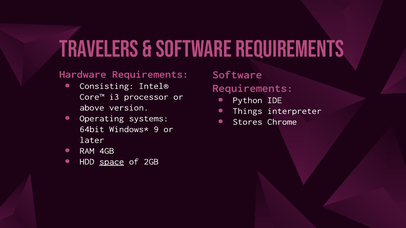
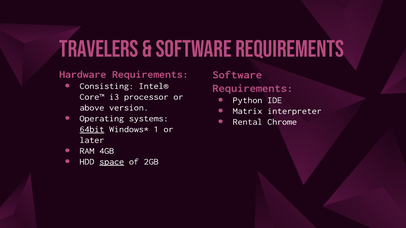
Things: Things -> Matrix
Stores: Stores -> Rental
64bit underline: none -> present
9: 9 -> 1
